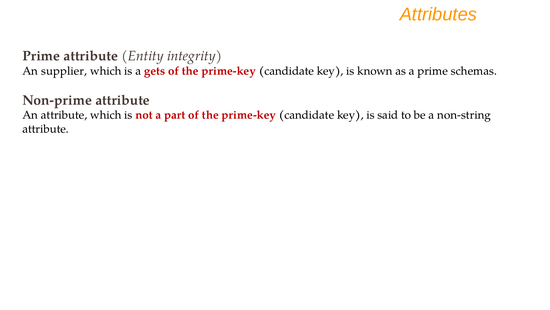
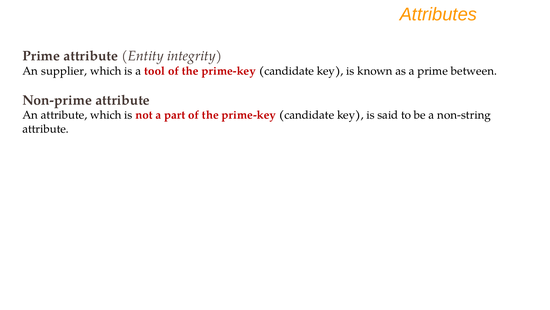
gets: gets -> tool
schemas: schemas -> between
